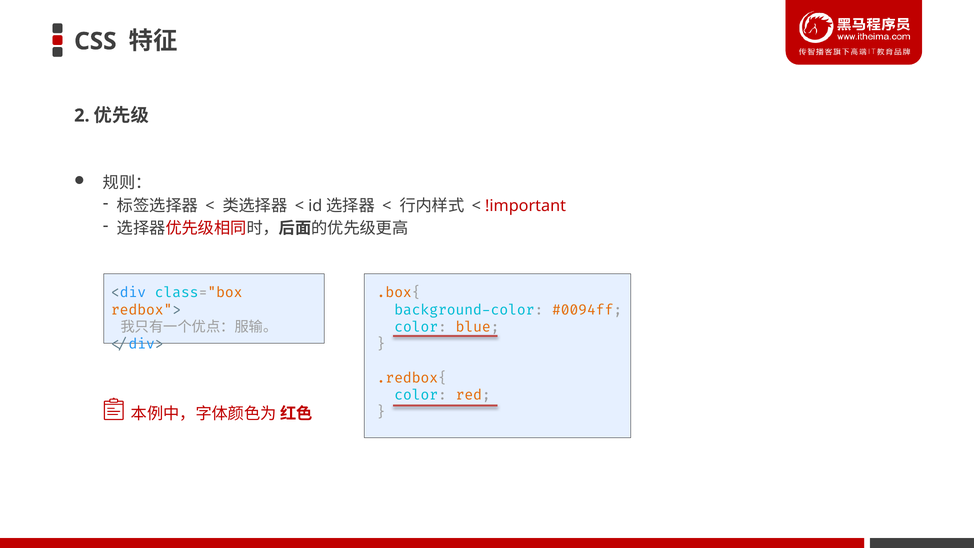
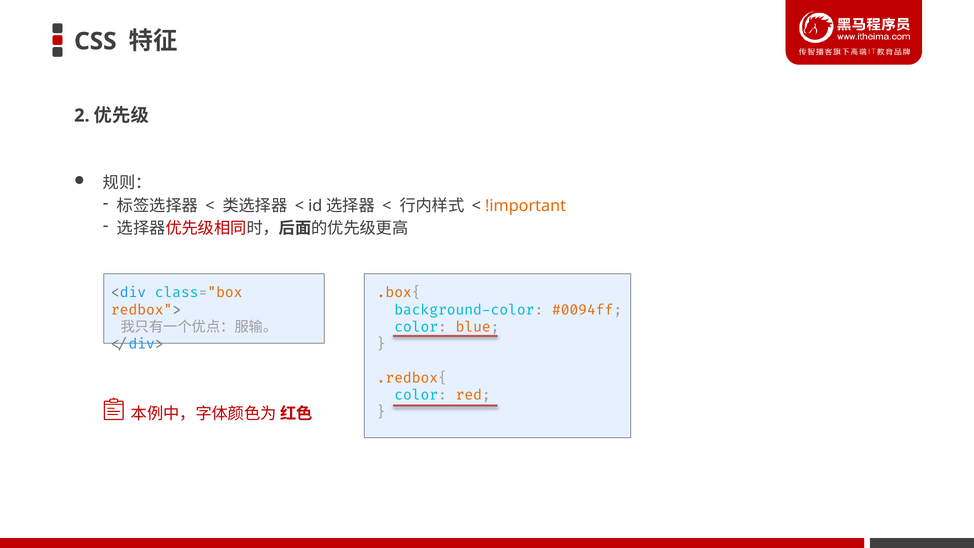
!important colour: red -> orange
